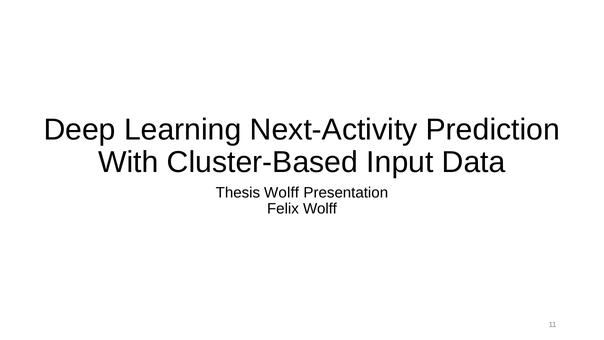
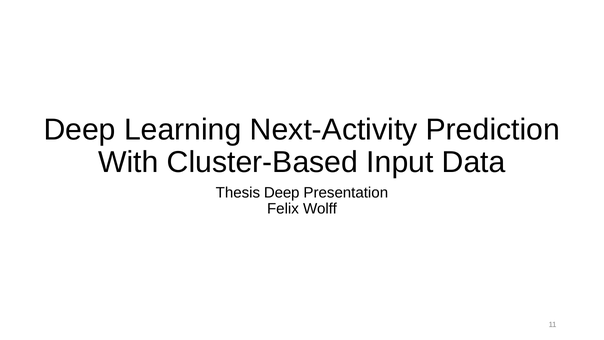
Thesis Wolff: Wolff -> Deep
